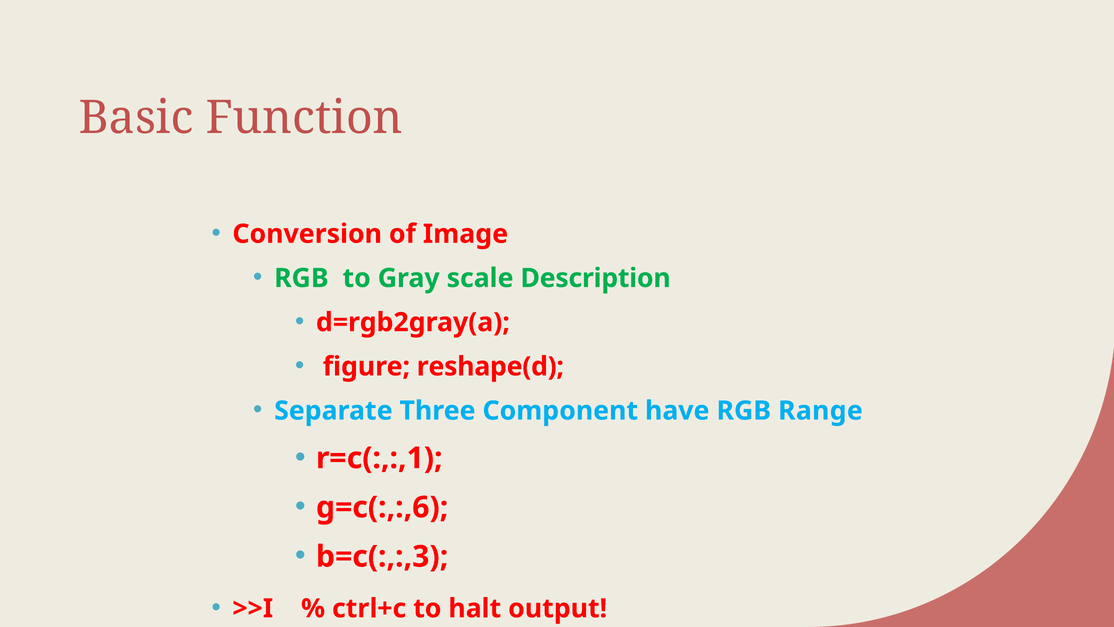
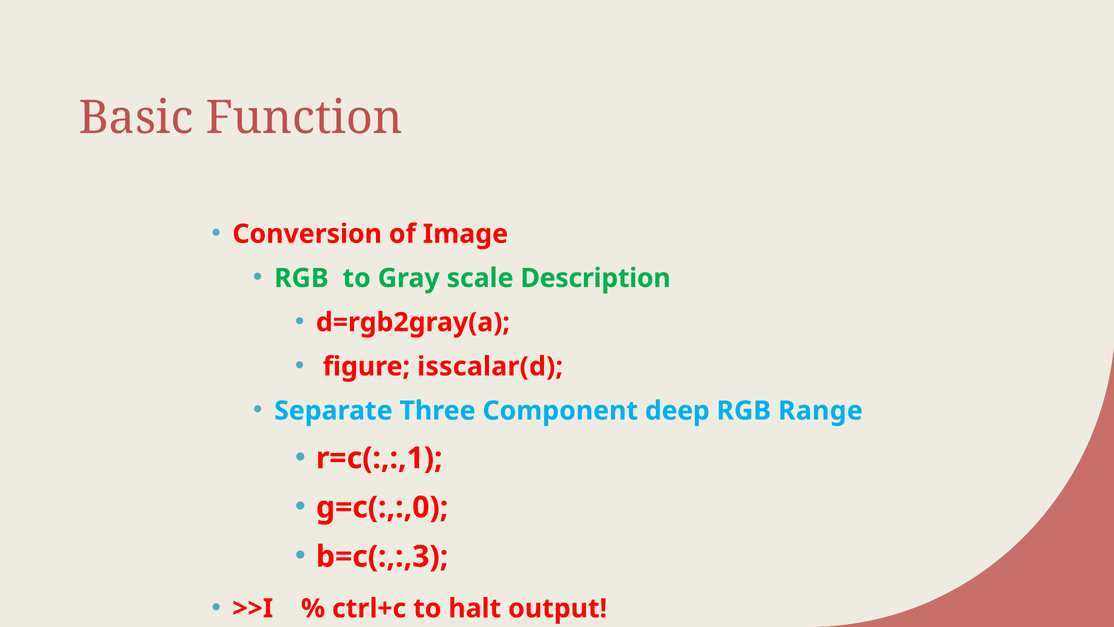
reshape(d: reshape(d -> isscalar(d
have: have -> deep
g=c(:,:,6: g=c(:,:,6 -> g=c(:,:,0
